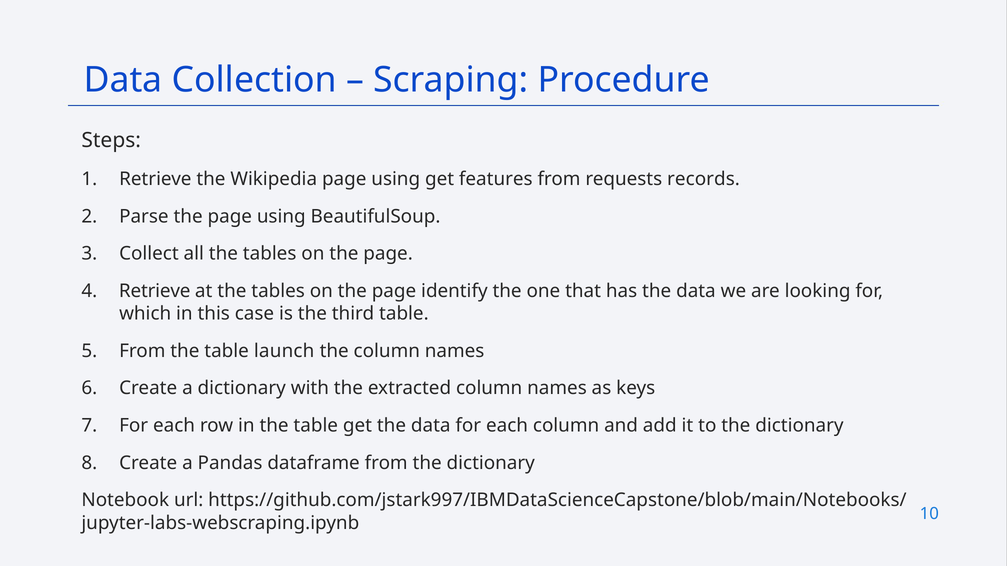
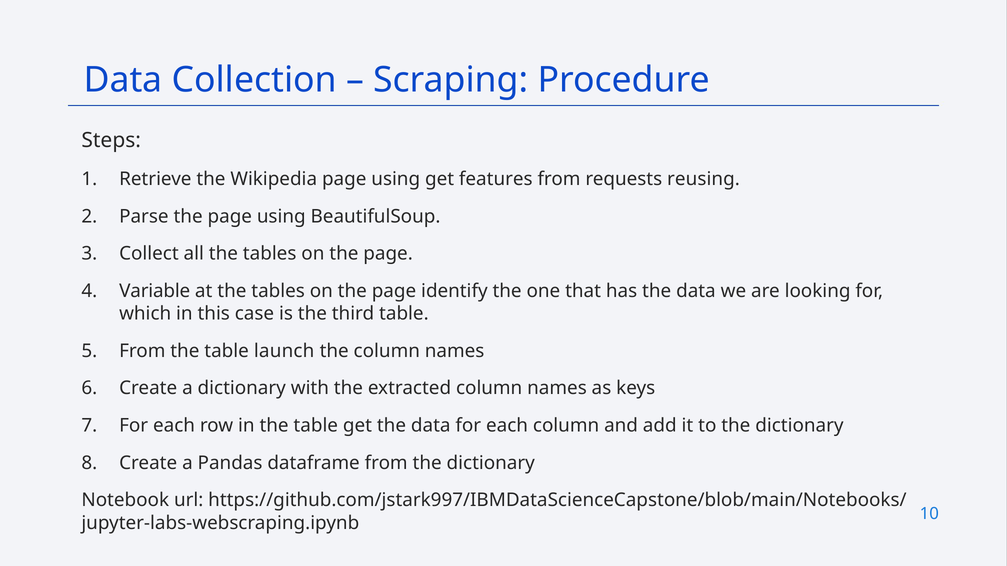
records: records -> reusing
Retrieve at (155, 291): Retrieve -> Variable
